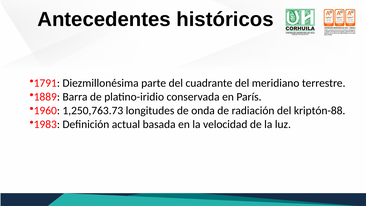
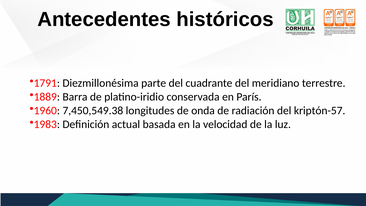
1,250,763.73: 1,250,763.73 -> 7,450,549.38
kriptón-88: kriptón-88 -> kriptón-57
